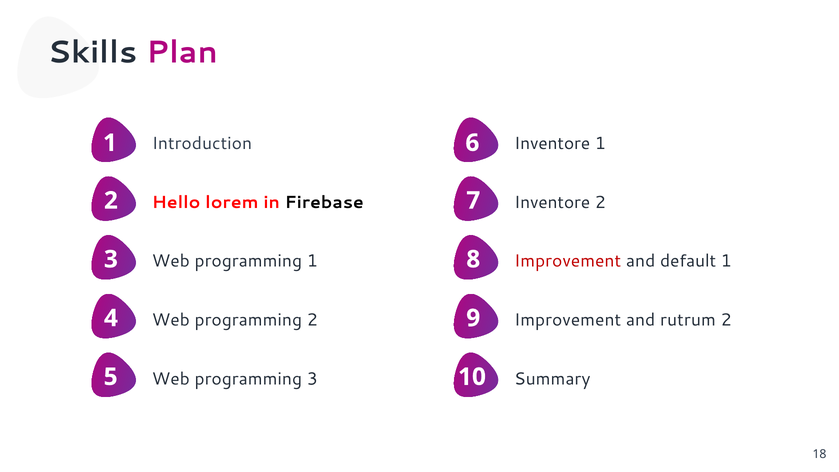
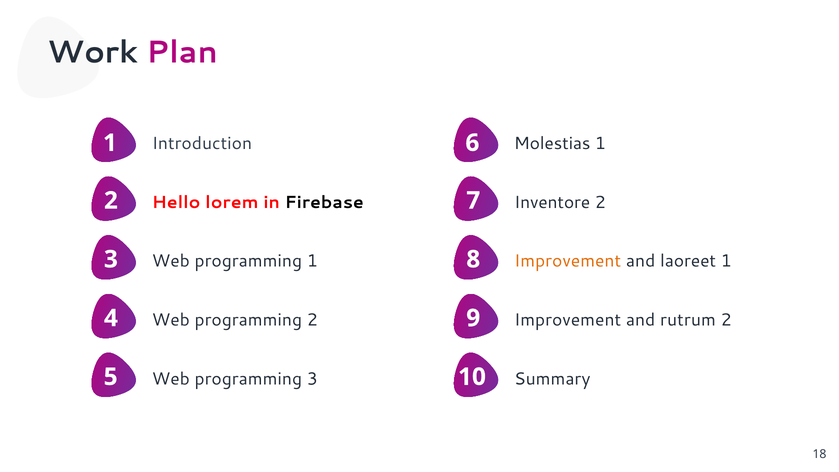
Skills: Skills -> Work
6 Inventore: Inventore -> Molestias
Improvement at (568, 261) colour: red -> orange
default: default -> laoreet
